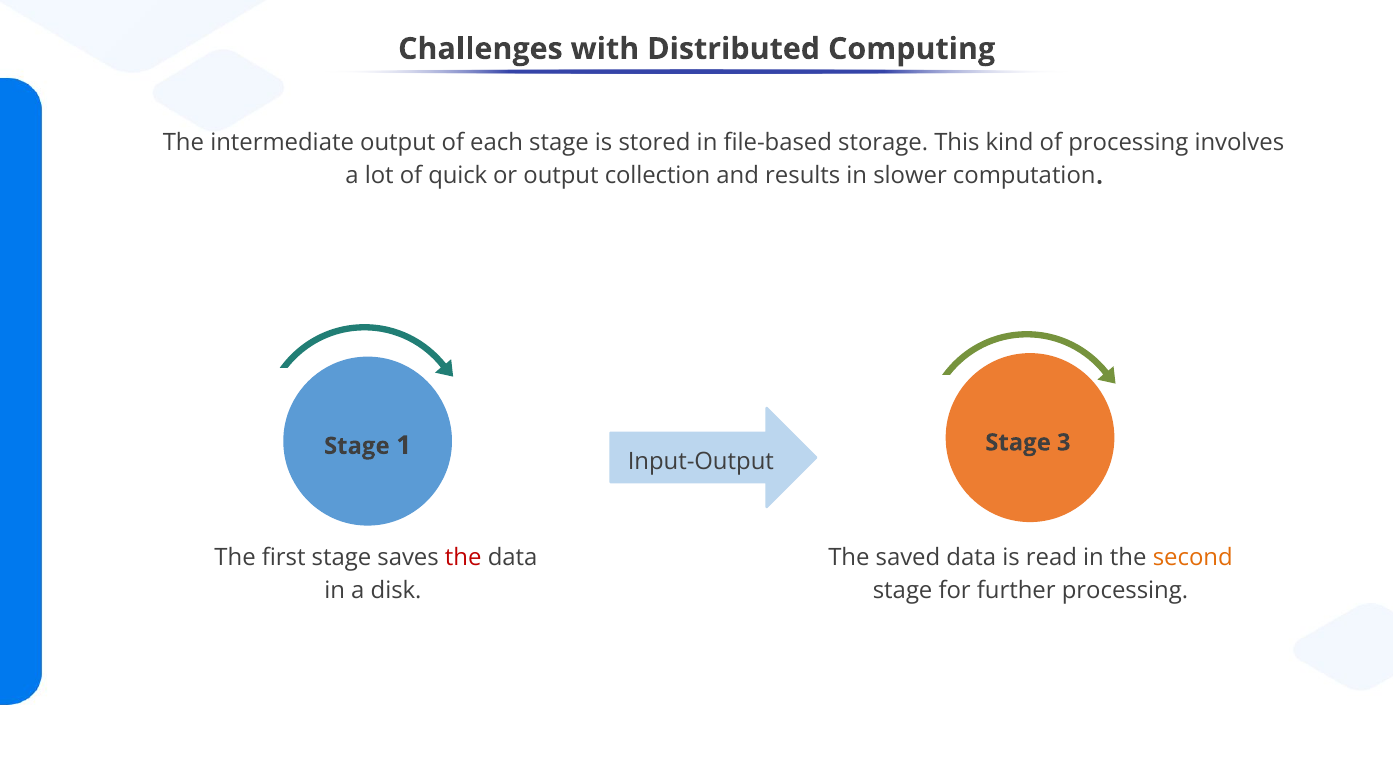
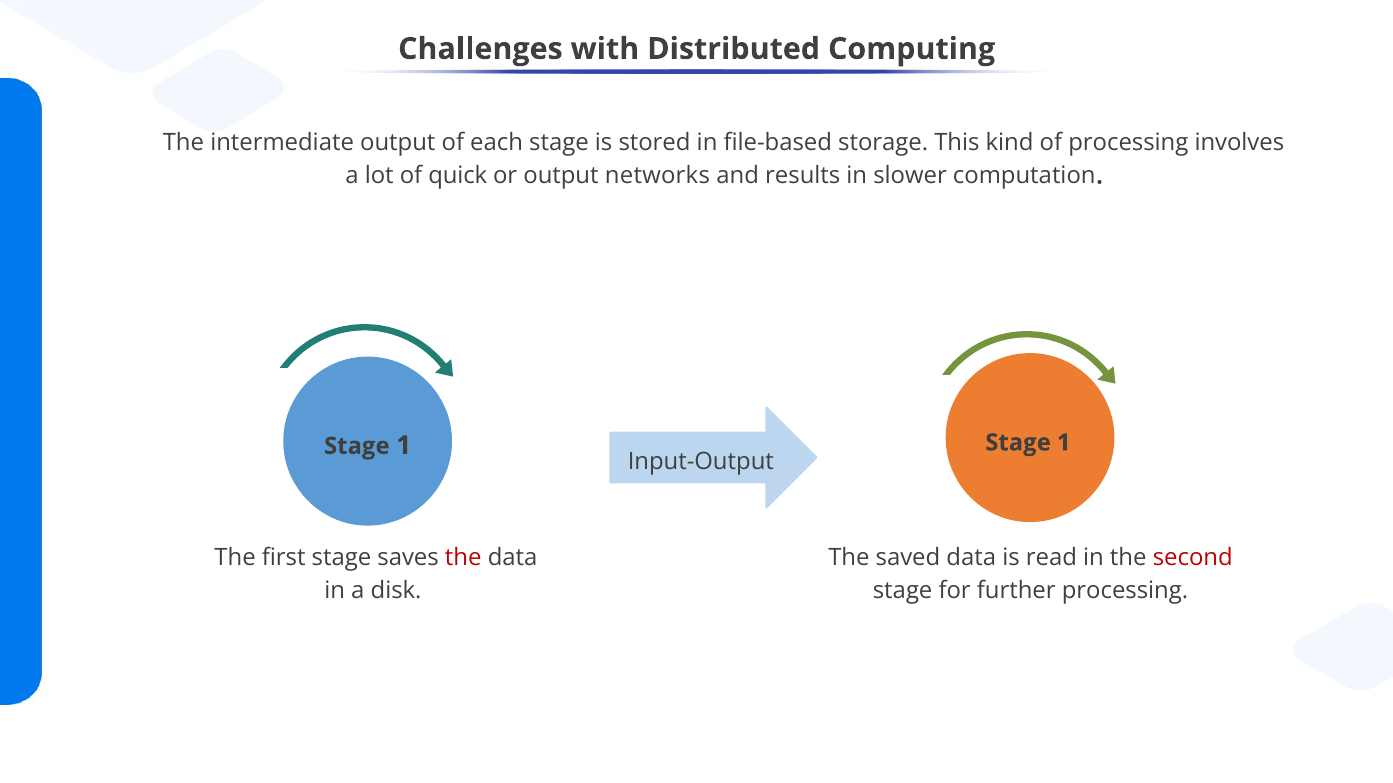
collection: collection -> networks
1 Stage 3: 3 -> 1
second colour: orange -> red
